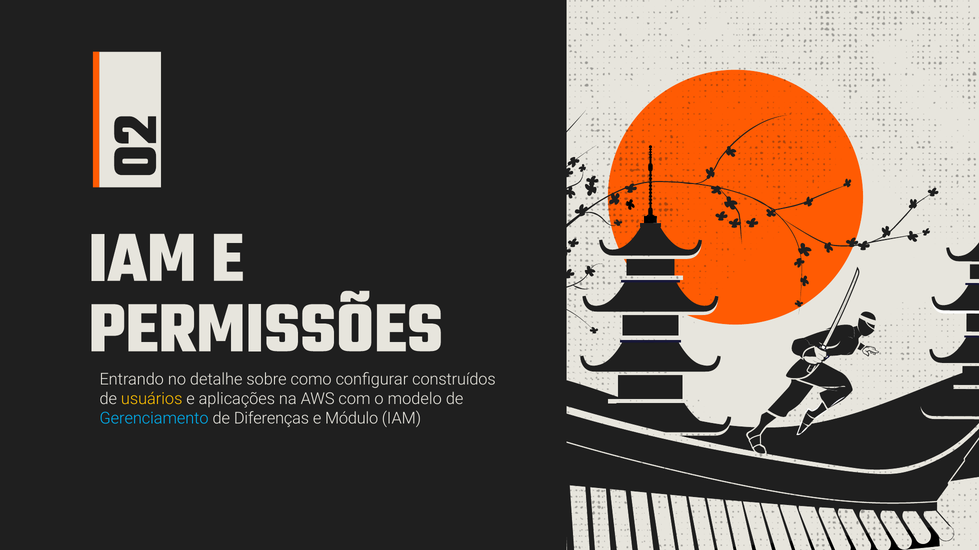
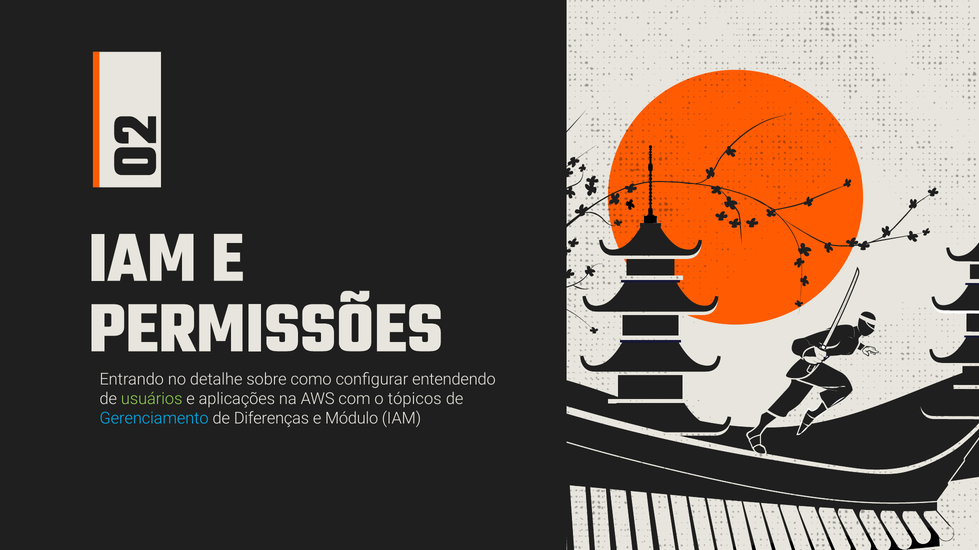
construídos: construídos -> entendendo
usuários colour: yellow -> light green
modelo: modelo -> tópicos
